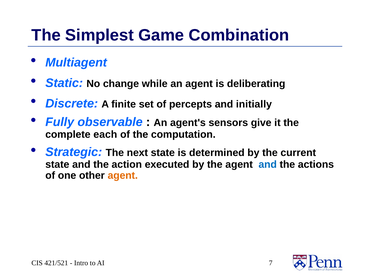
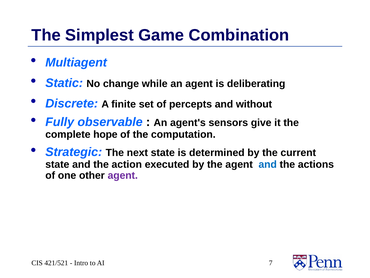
initially: initially -> without
each: each -> hope
agent at (123, 175) colour: orange -> purple
